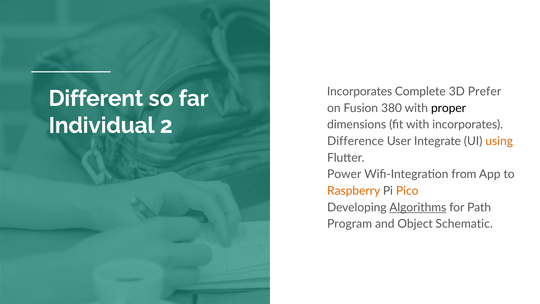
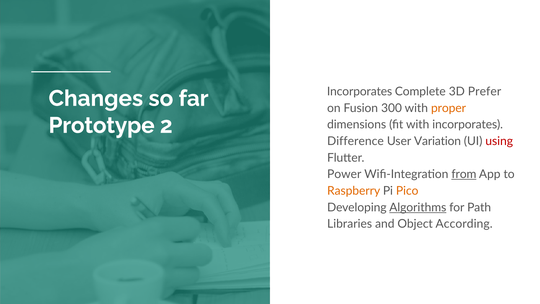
Different: Different -> Changes
380: 380 -> 300
proper colour: black -> orange
Individual: Individual -> Prototype
Integrate: Integrate -> Variation
using colour: orange -> red
from underline: none -> present
Program: Program -> Libraries
Schematic: Schematic -> According
